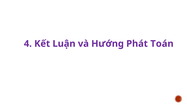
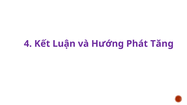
Toán: Toán -> Tăng
